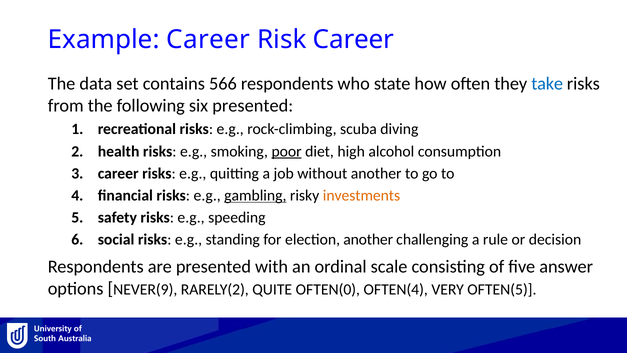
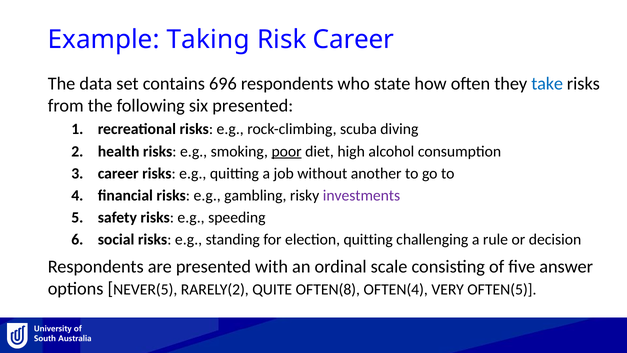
Example Career: Career -> Taking
566: 566 -> 696
gambling underline: present -> none
investments colour: orange -> purple
election another: another -> quitting
NEVER(9: NEVER(9 -> NEVER(5
OFTEN(0: OFTEN(0 -> OFTEN(8
